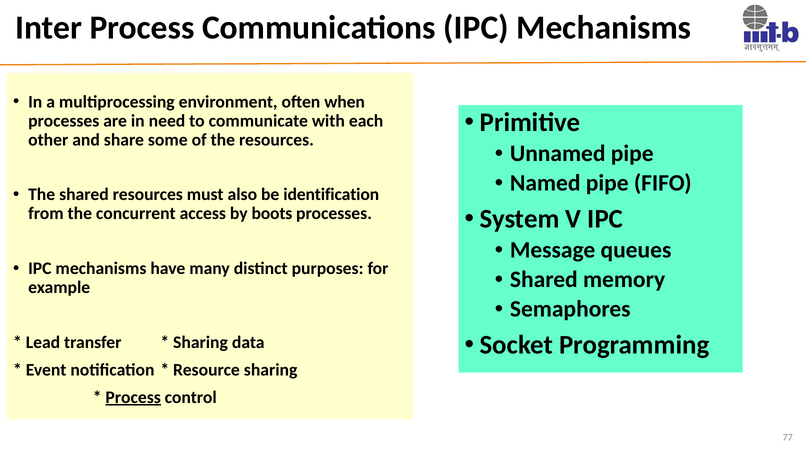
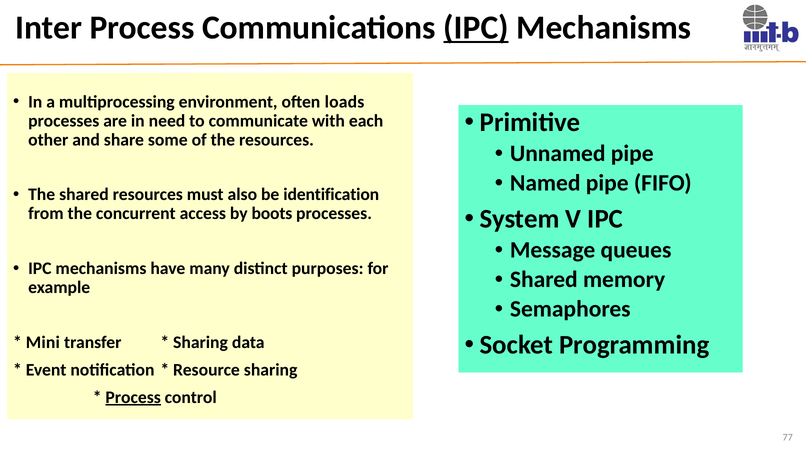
IPC at (476, 28) underline: none -> present
when: when -> loads
Lead: Lead -> Mini
